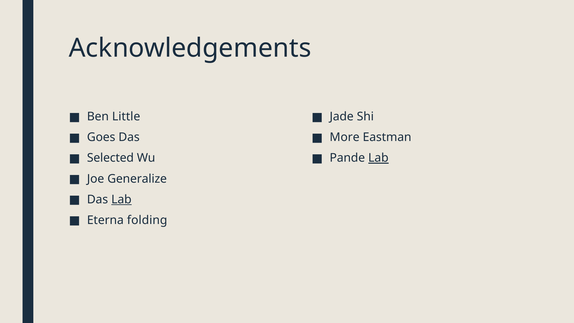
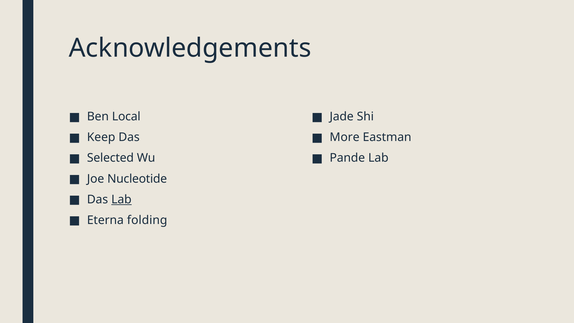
Little: Little -> Local
Goes: Goes -> Keep
Lab at (378, 158) underline: present -> none
Generalize: Generalize -> Nucleotide
